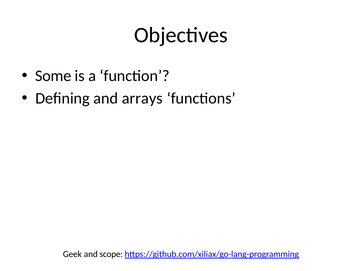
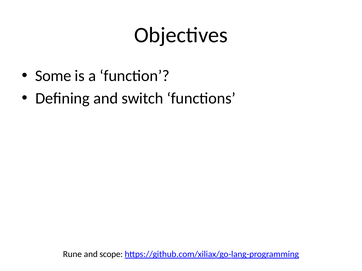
arrays: arrays -> switch
Geek: Geek -> Rune
